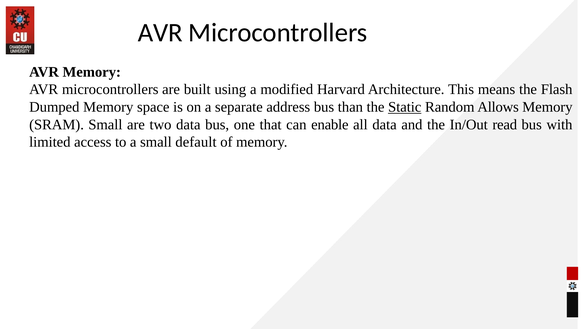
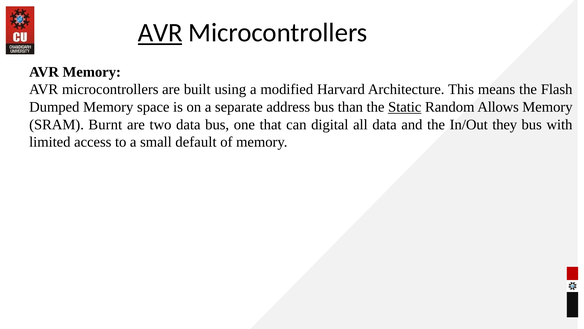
AVR at (160, 33) underline: none -> present
SRAM Small: Small -> Burnt
enable: enable -> digital
read: read -> they
